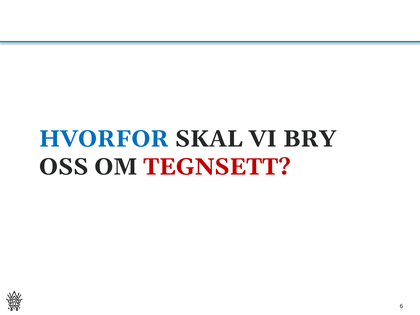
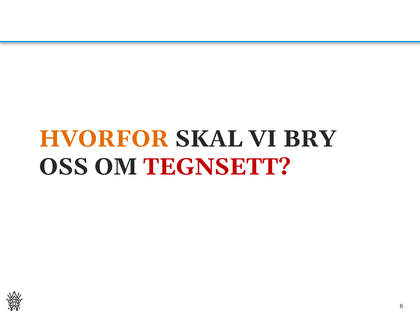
HVORFOR colour: blue -> orange
